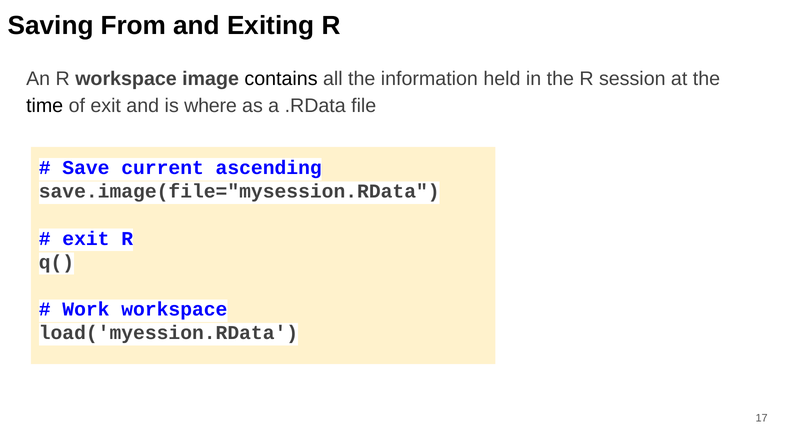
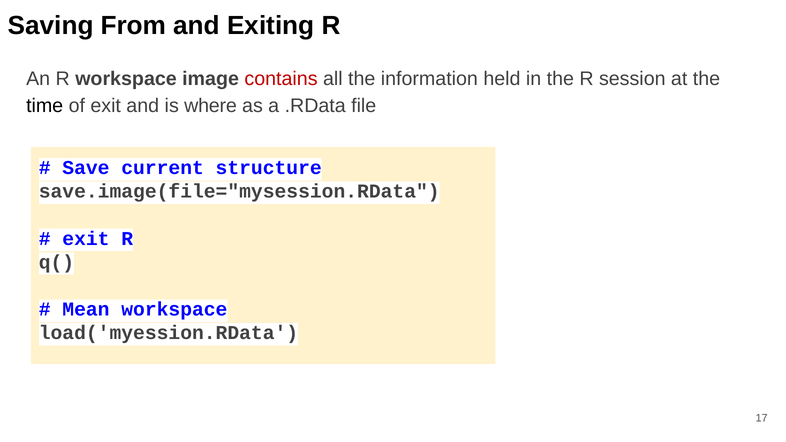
contains colour: black -> red
ascending: ascending -> structure
Work: Work -> Mean
